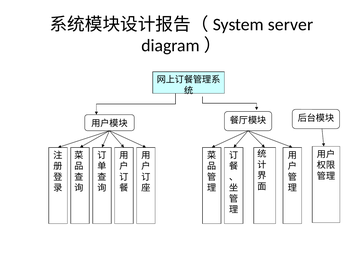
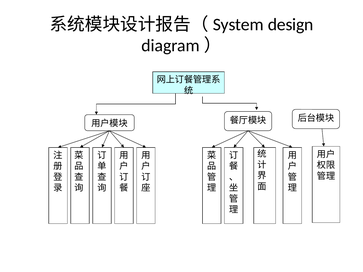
server: server -> design
